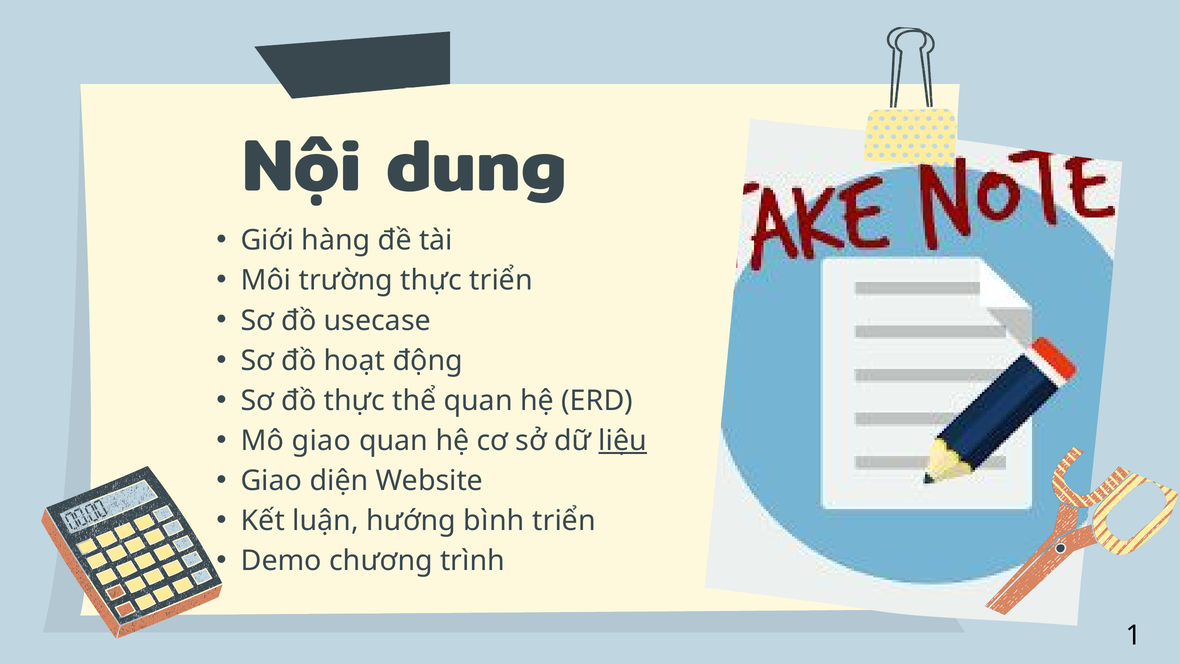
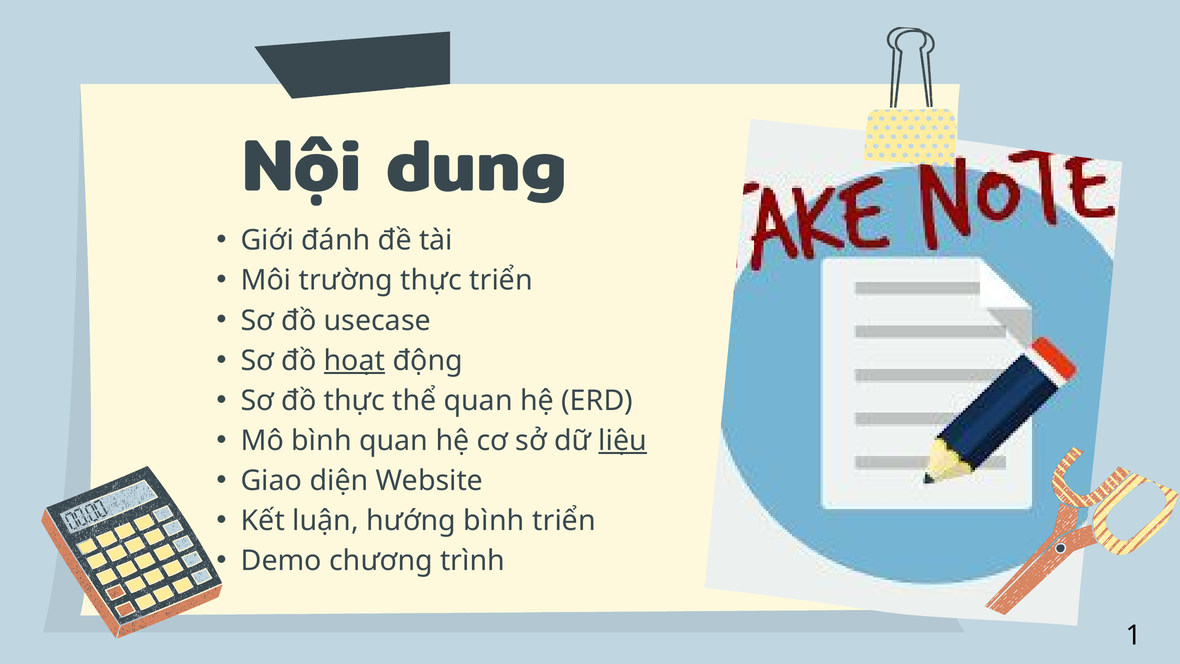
hàng: hàng -> đánh
hoạt underline: none -> present
Mô giao: giao -> bình
